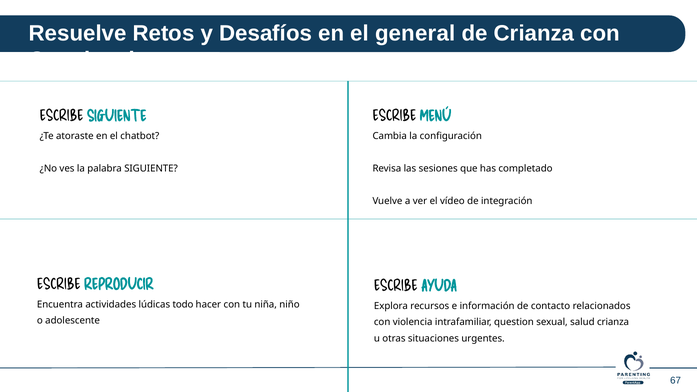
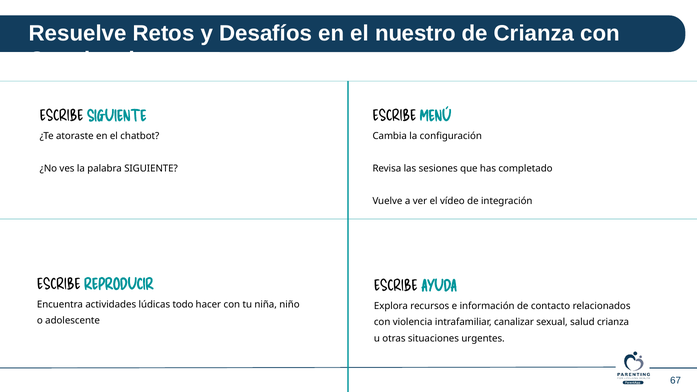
general: general -> nuestro
question: question -> canalizar
